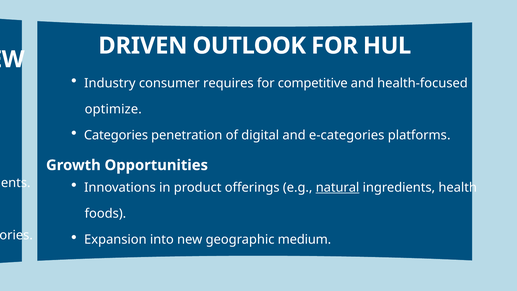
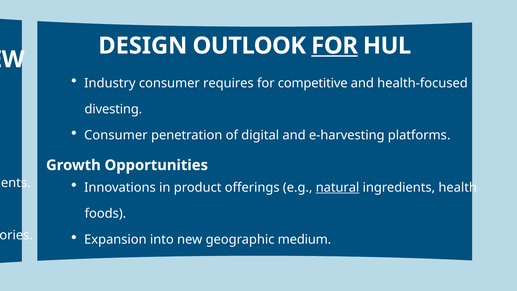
DRIVEN at (143, 46): DRIVEN -> DESIGN
FOR at (335, 46) underline: none -> present
optimize: optimize -> divesting
Categories at (116, 135): Categories -> Consumer
e-categories: e-categories -> e-harvesting
